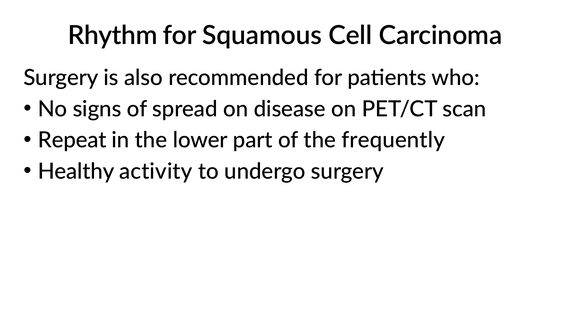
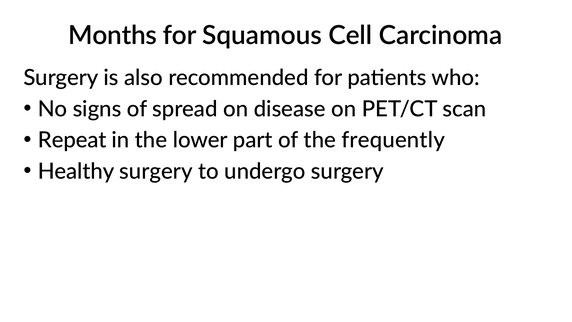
Rhythm: Rhythm -> Months
Healthy activity: activity -> surgery
